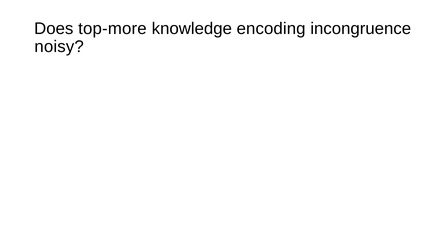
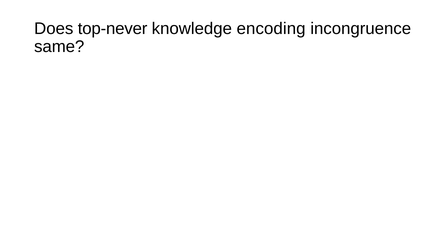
top-more: top-more -> top-never
noisy: noisy -> same
